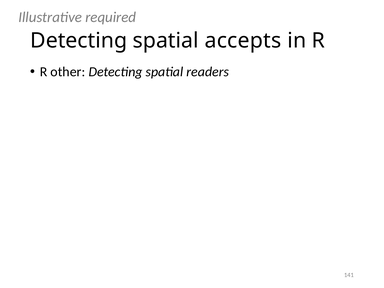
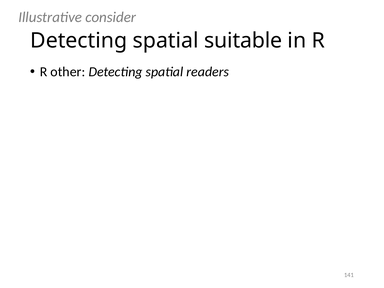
required: required -> consider
accepts: accepts -> suitable
